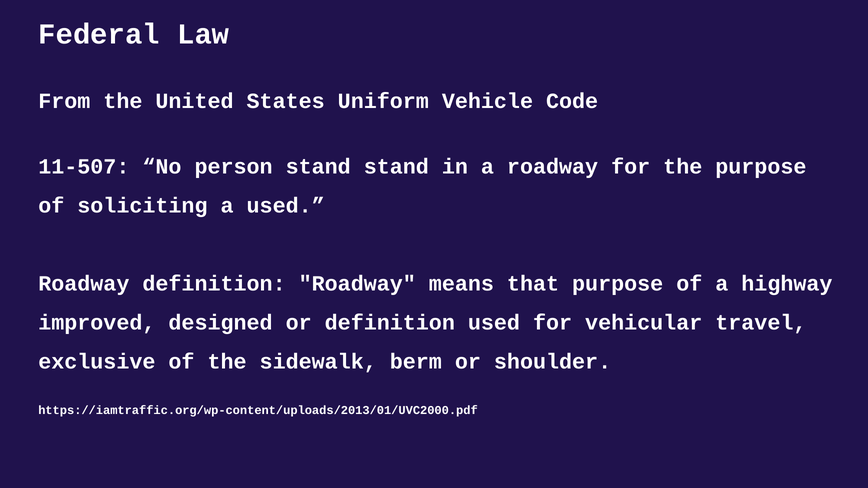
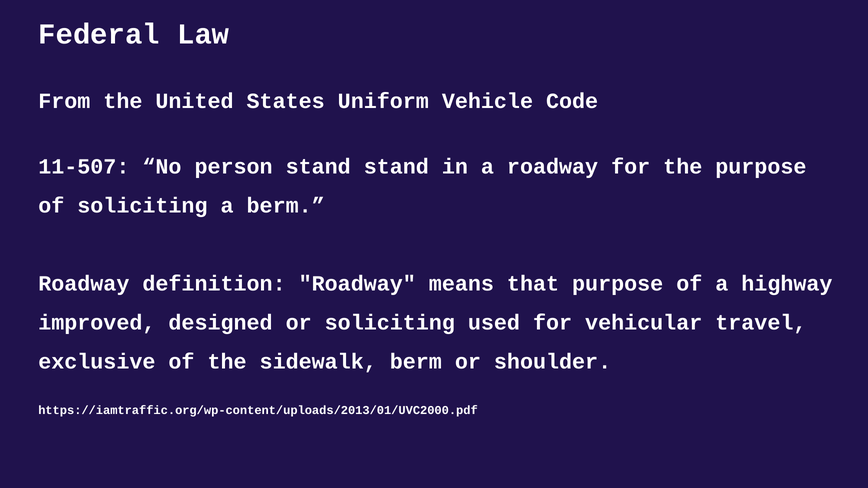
a used: used -> berm
or definition: definition -> soliciting
